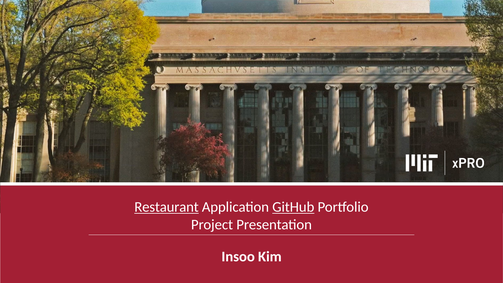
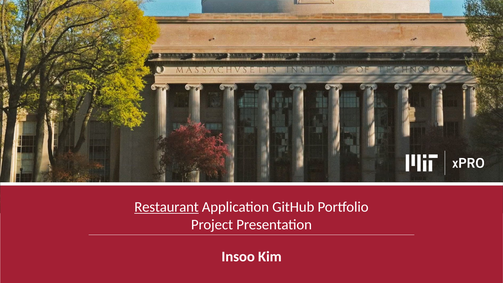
GitHub underline: present -> none
